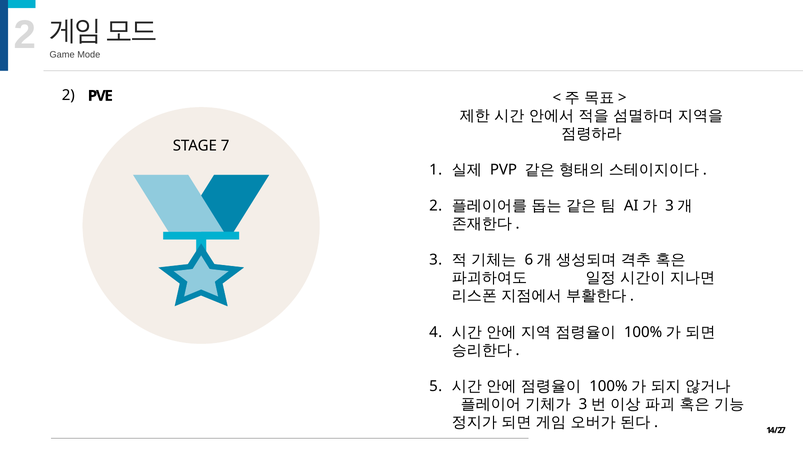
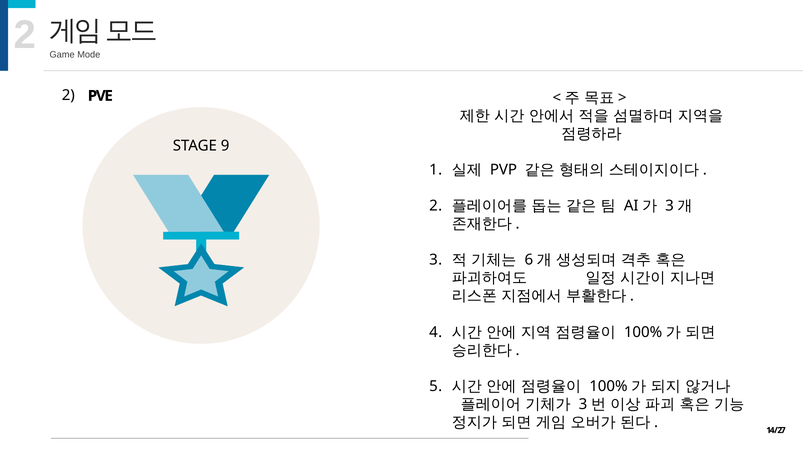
7: 7 -> 9
